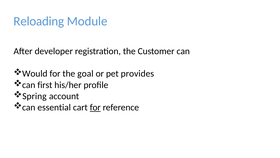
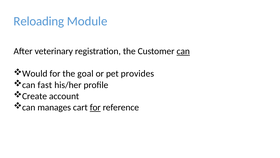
developer: developer -> veterinary
can at (183, 51) underline: none -> present
first: first -> fast
Spring: Spring -> Create
essential: essential -> manages
